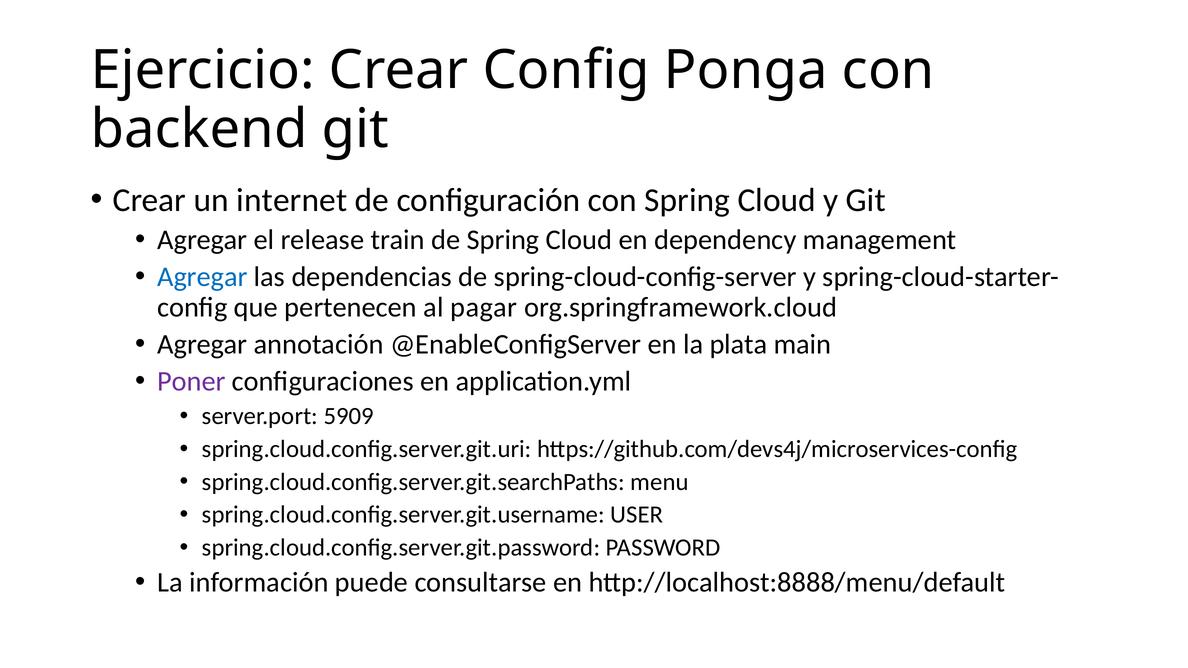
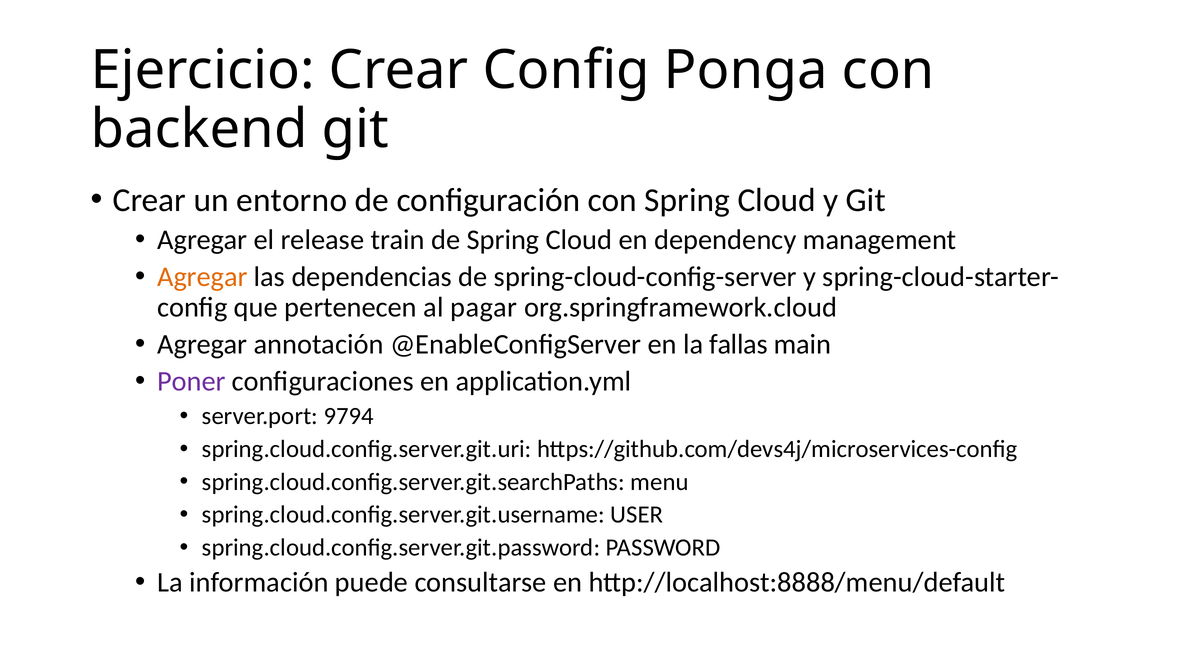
internet: internet -> entorno
Agregar at (202, 277) colour: blue -> orange
plata: plata -> fallas
5909: 5909 -> 9794
